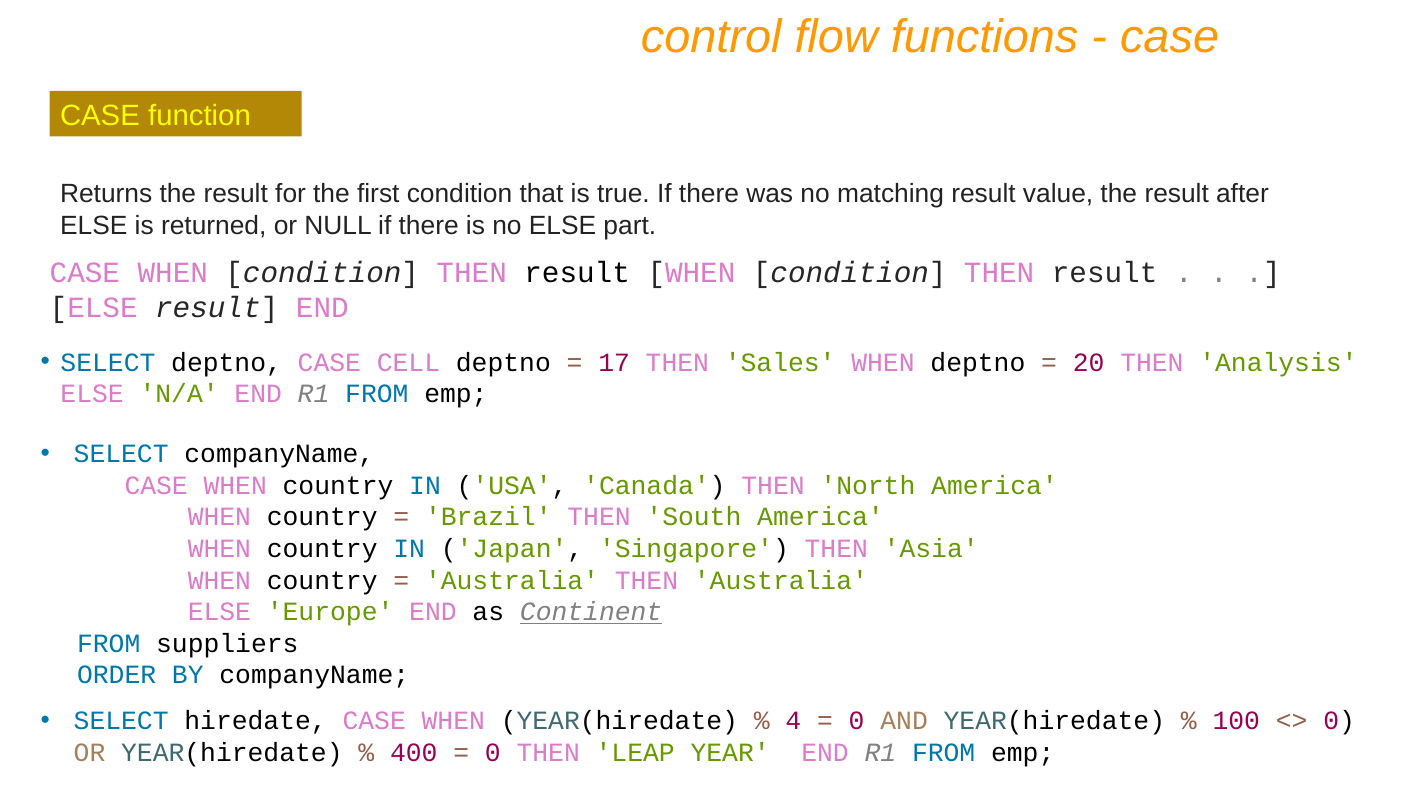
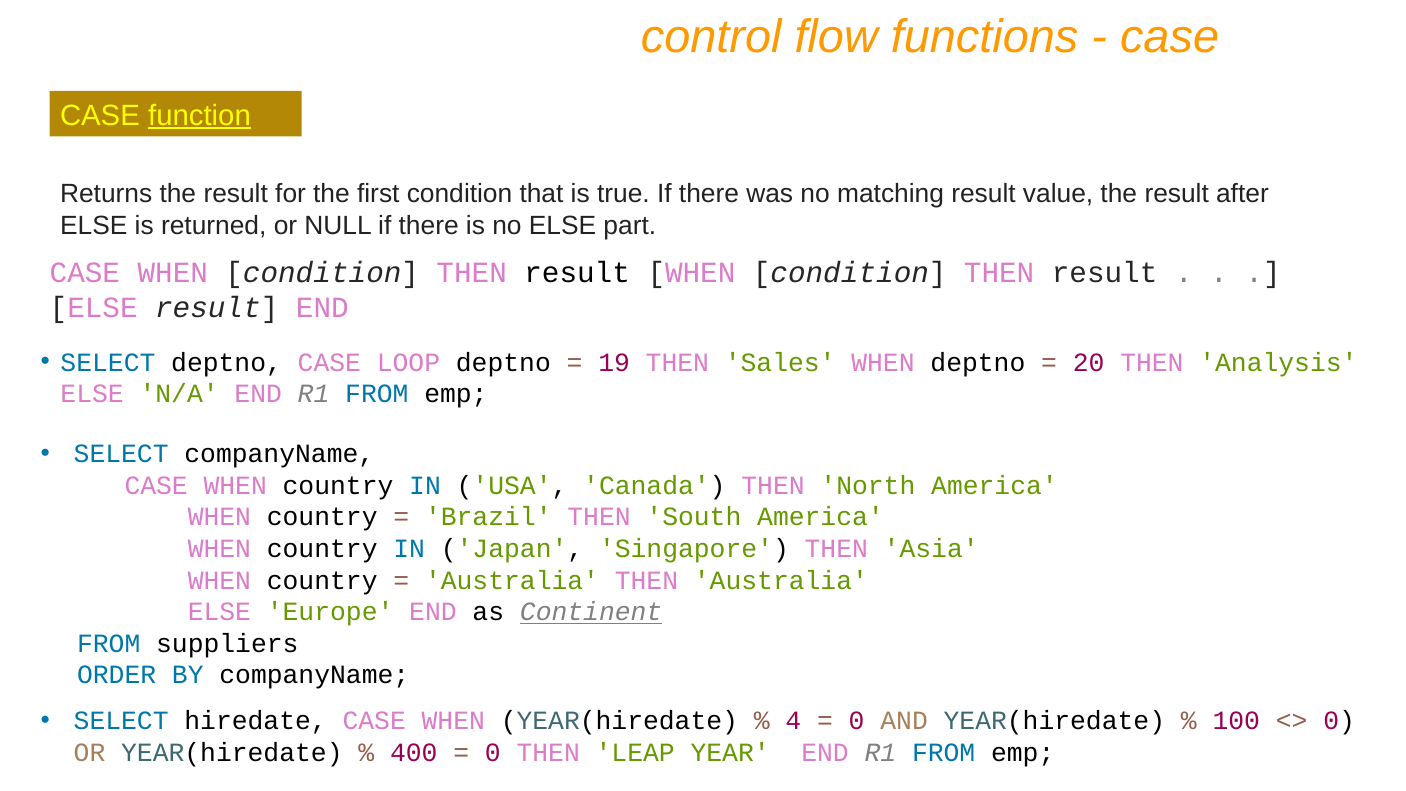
function underline: none -> present
CELL: CELL -> LOOP
17: 17 -> 19
